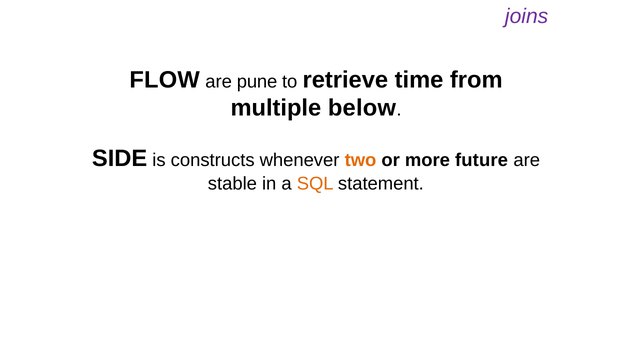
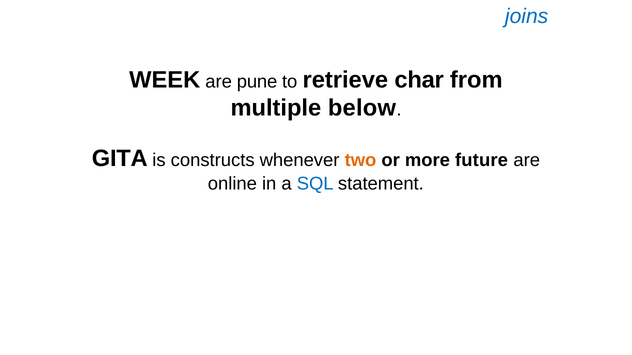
joins colour: purple -> blue
FLOW: FLOW -> WEEK
time: time -> char
SIDE: SIDE -> GITA
stable: stable -> online
SQL colour: orange -> blue
